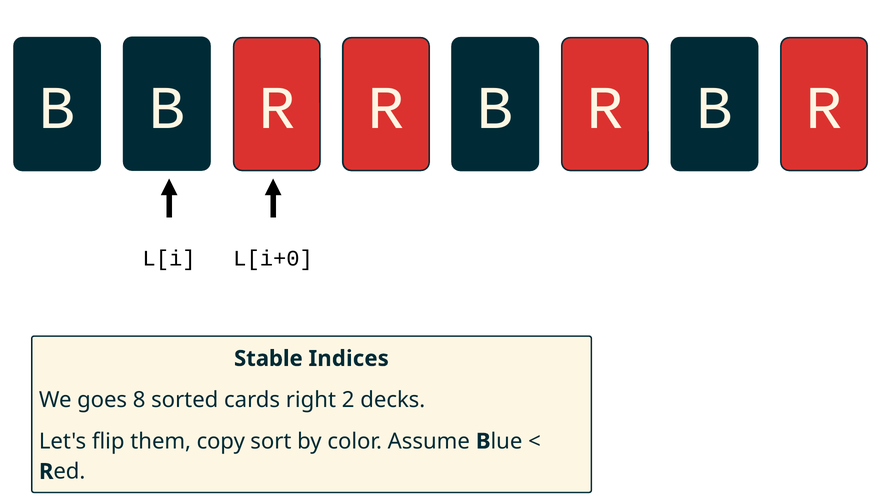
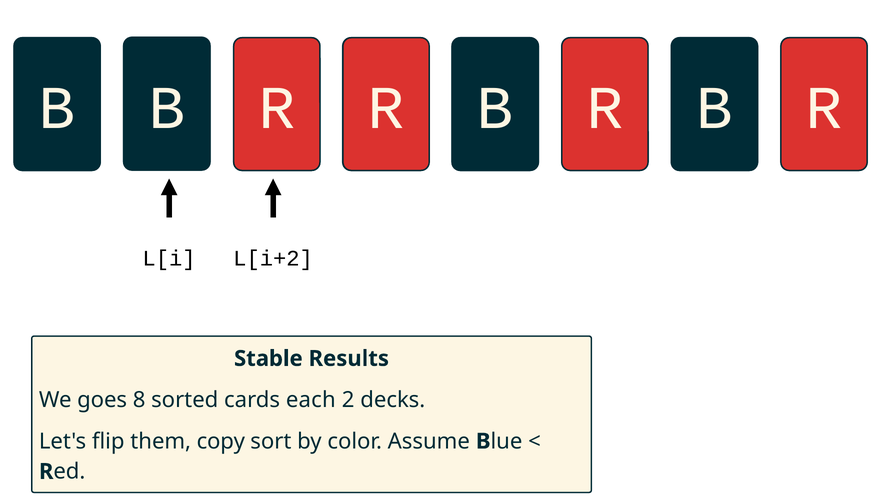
L[i+0: L[i+0 -> L[i+2
Indices: Indices -> Results
right: right -> each
